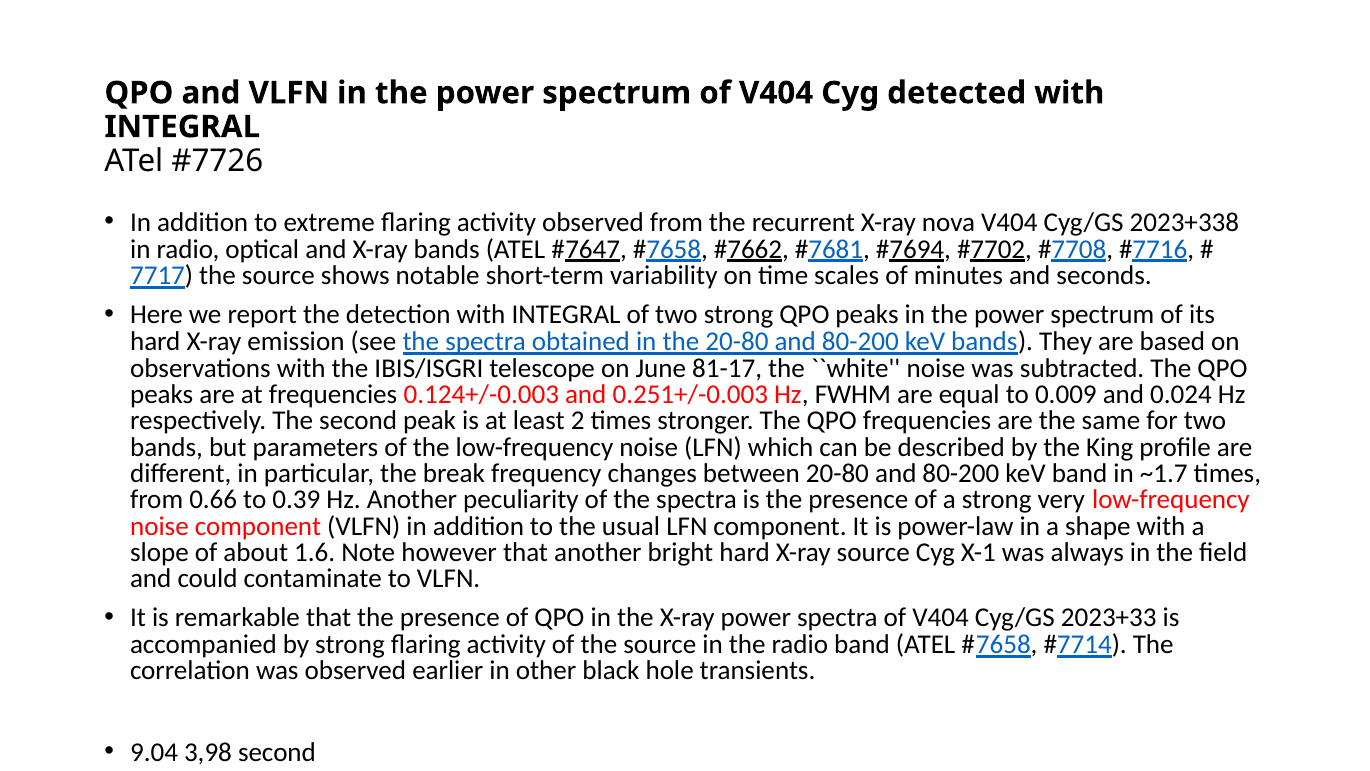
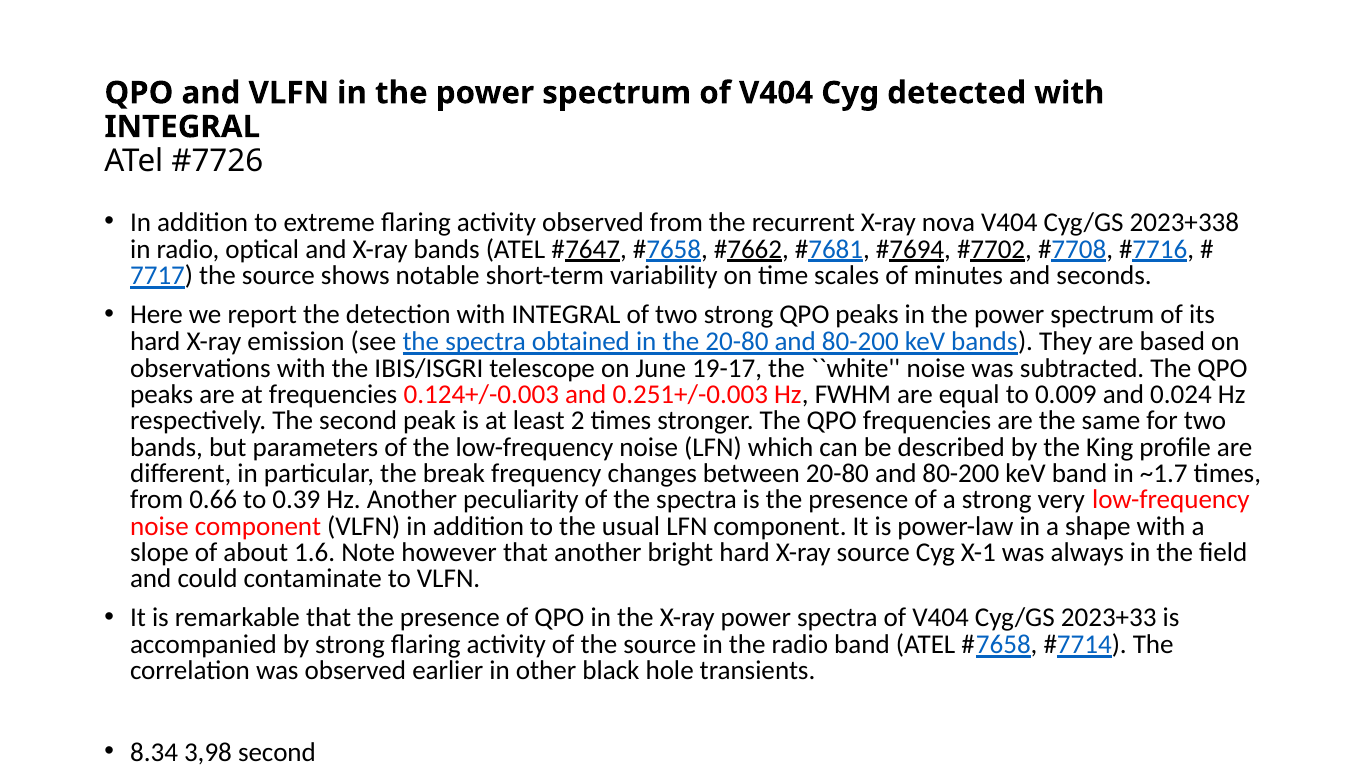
81-17: 81-17 -> 19-17
9.04: 9.04 -> 8.34
